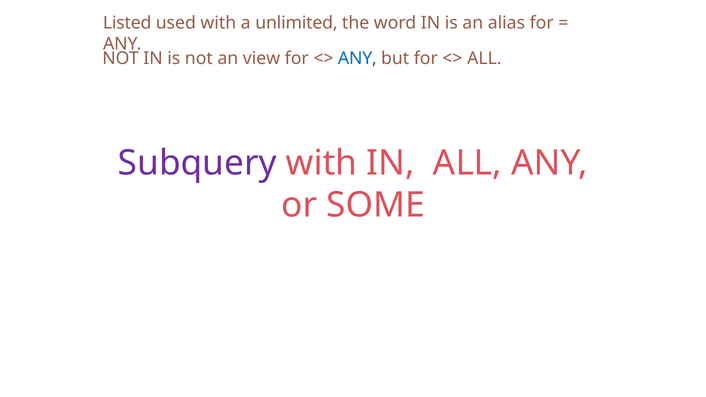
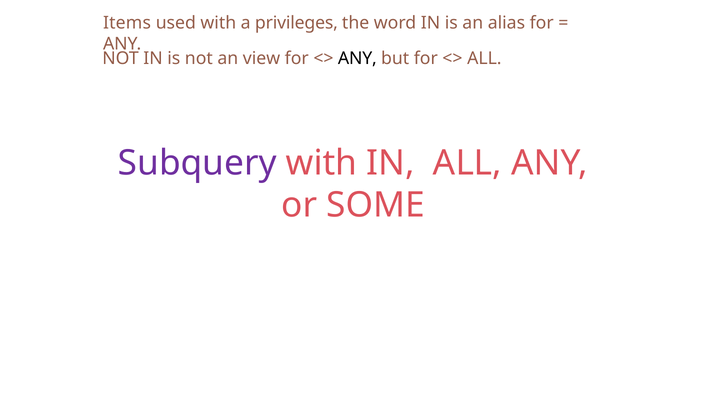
Listed: Listed -> Items
unlimited: unlimited -> privileges
ANY at (357, 59) colour: blue -> black
